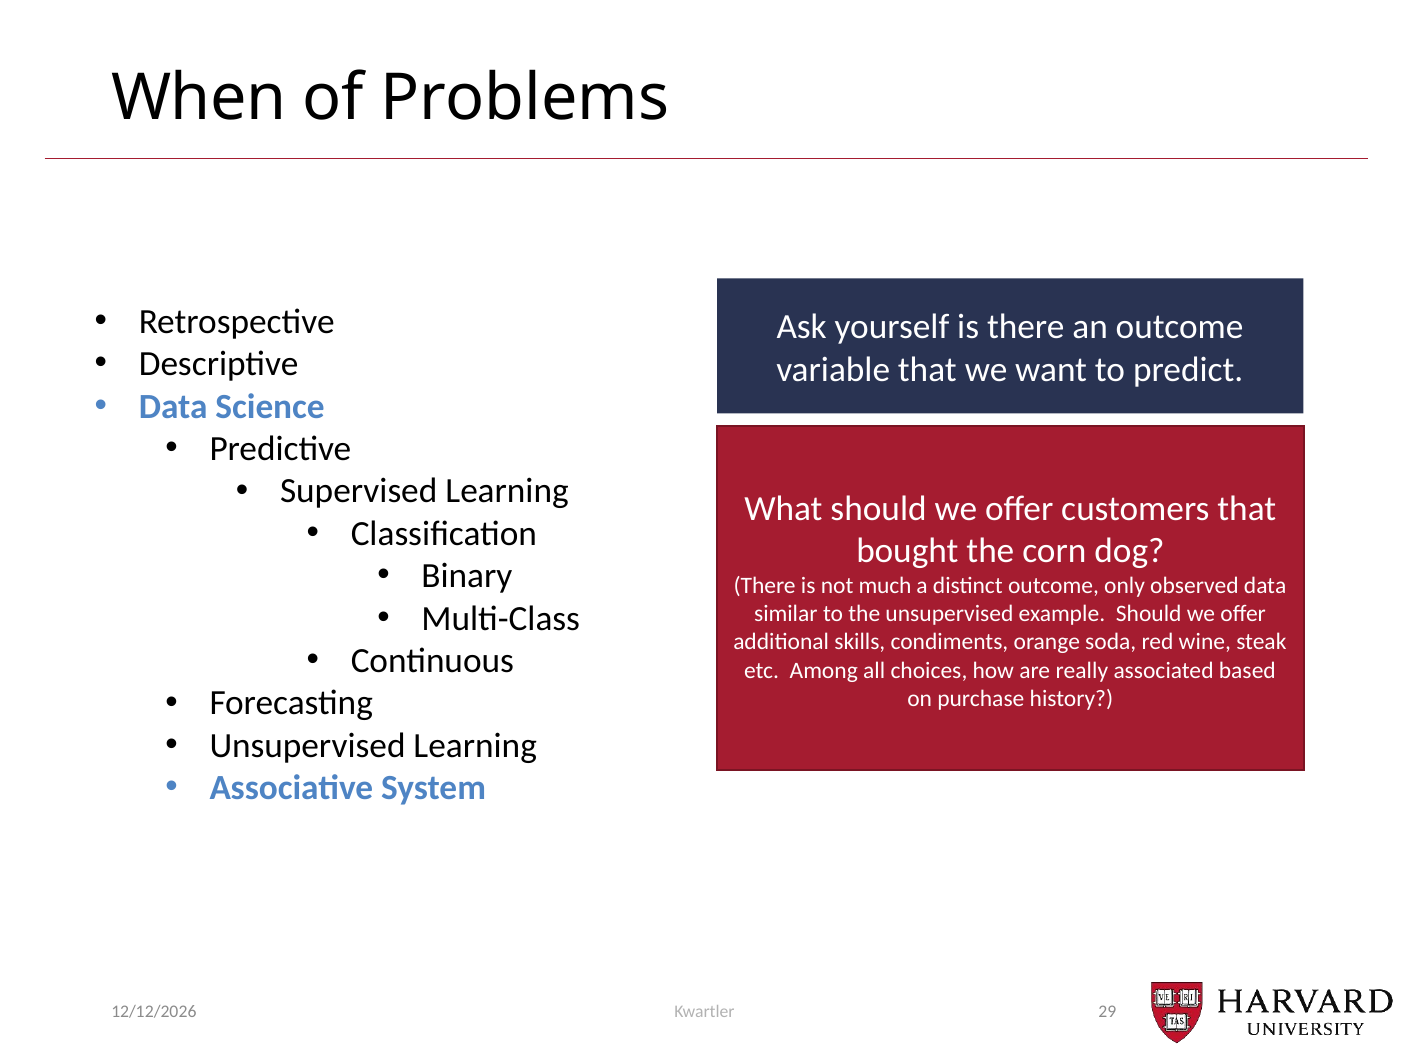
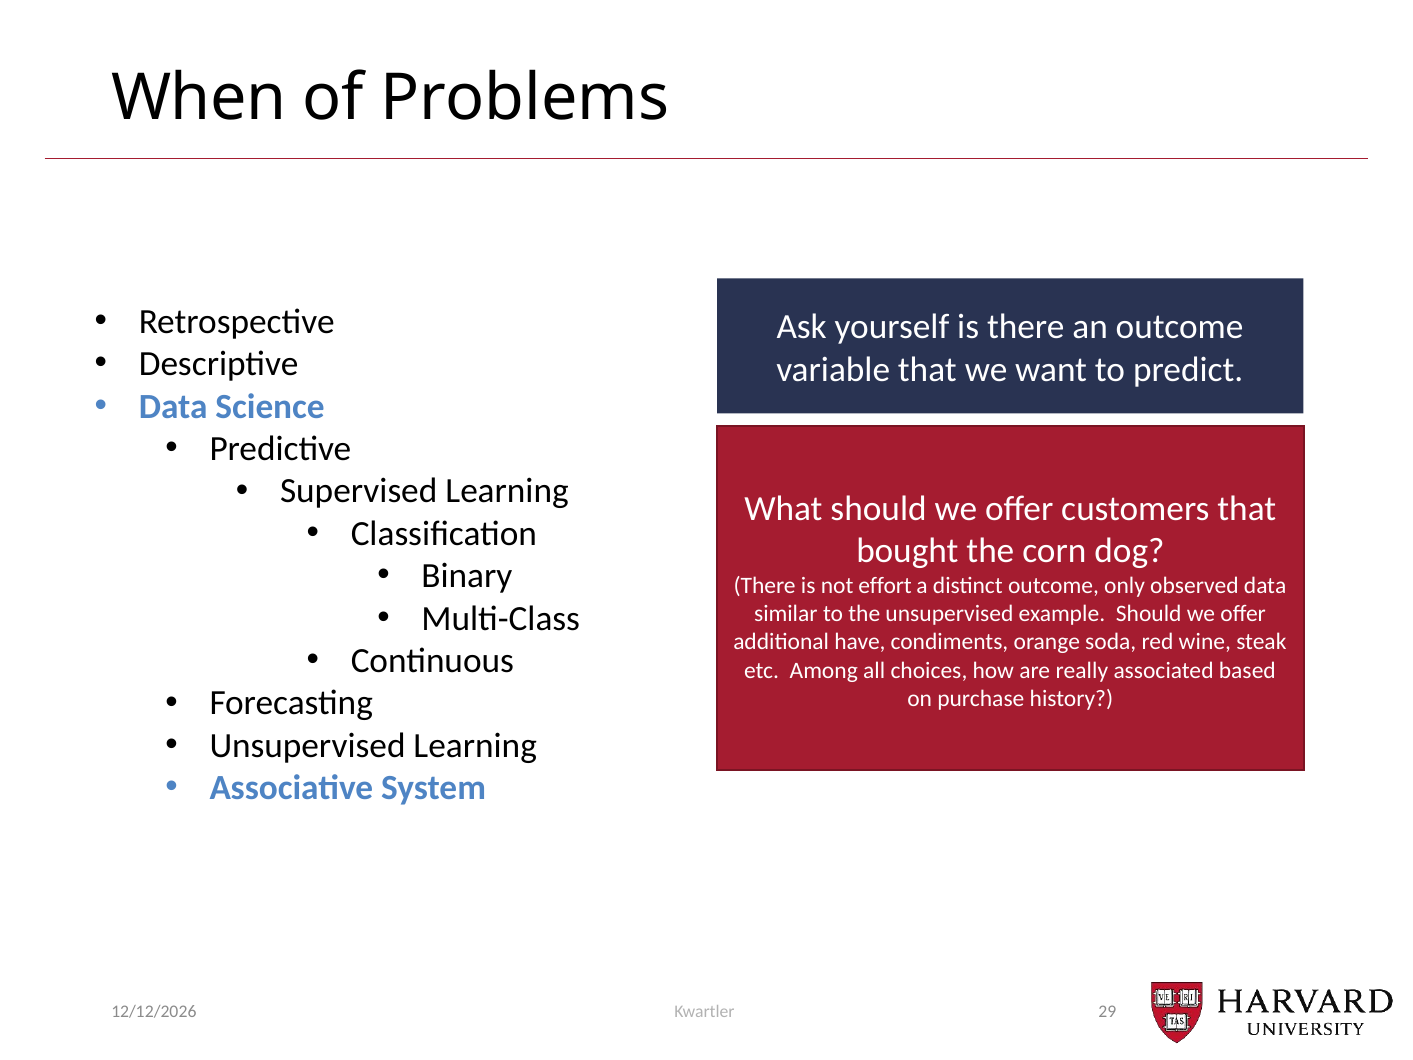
much: much -> effort
skills: skills -> have
